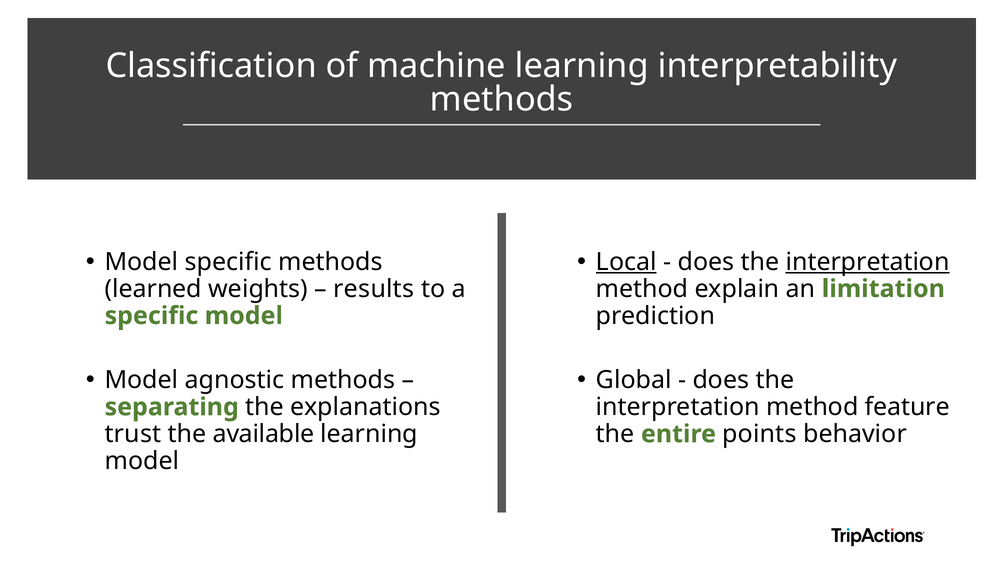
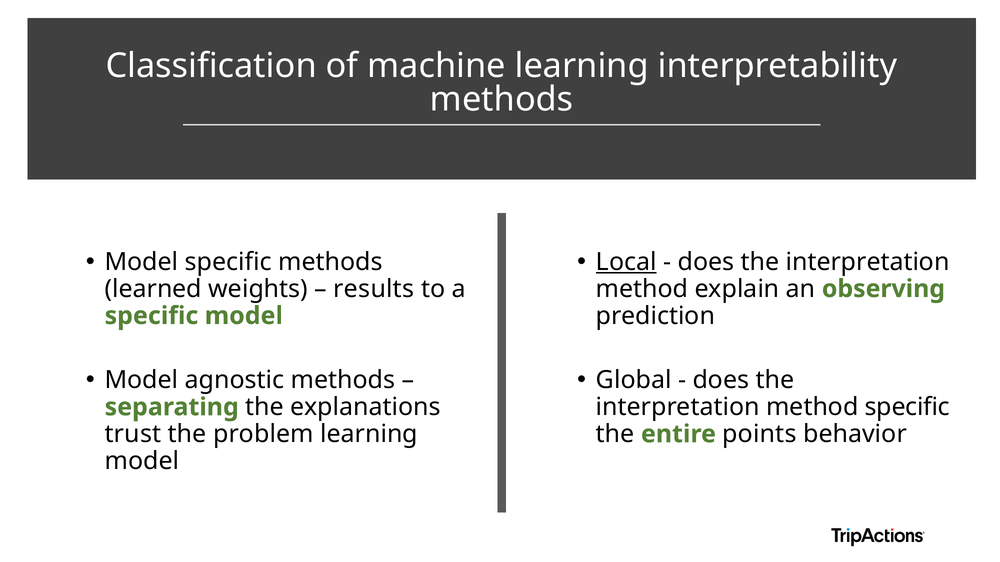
interpretation at (868, 262) underline: present -> none
limitation: limitation -> observing
method feature: feature -> specific
available: available -> problem
